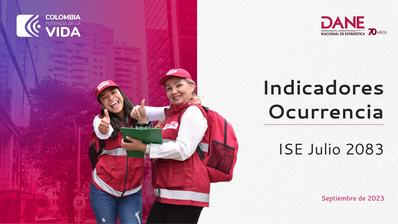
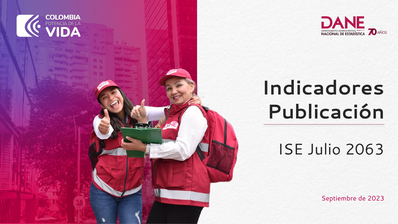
Ocurrencia: Ocurrencia -> Publicación
2083: 2083 -> 2063
